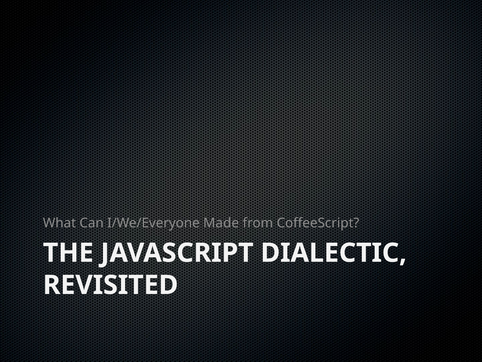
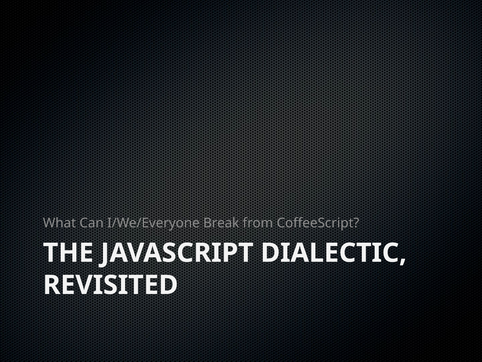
Made: Made -> Break
